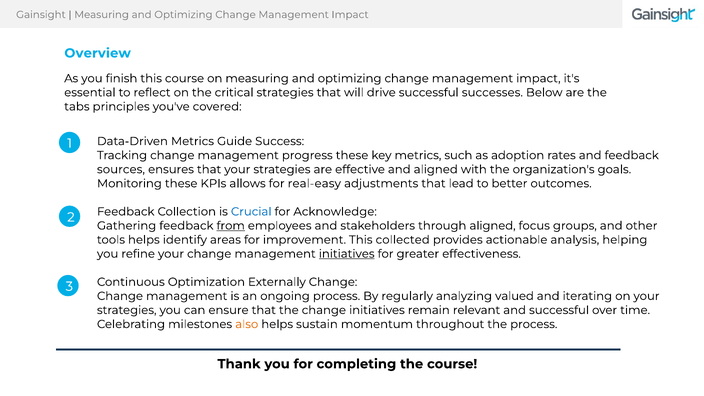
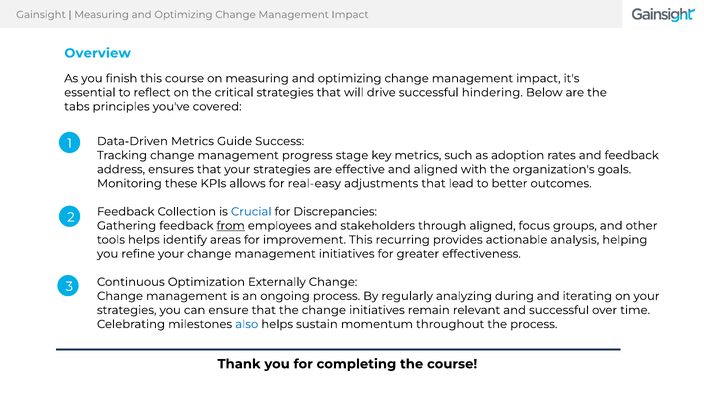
successes: successes -> hindering
progress these: these -> stage
sources: sources -> address
Acknowledge: Acknowledge -> Discrepancies
collected: collected -> recurring
initiatives at (347, 254) underline: present -> none
valued: valued -> during
also colour: orange -> blue
